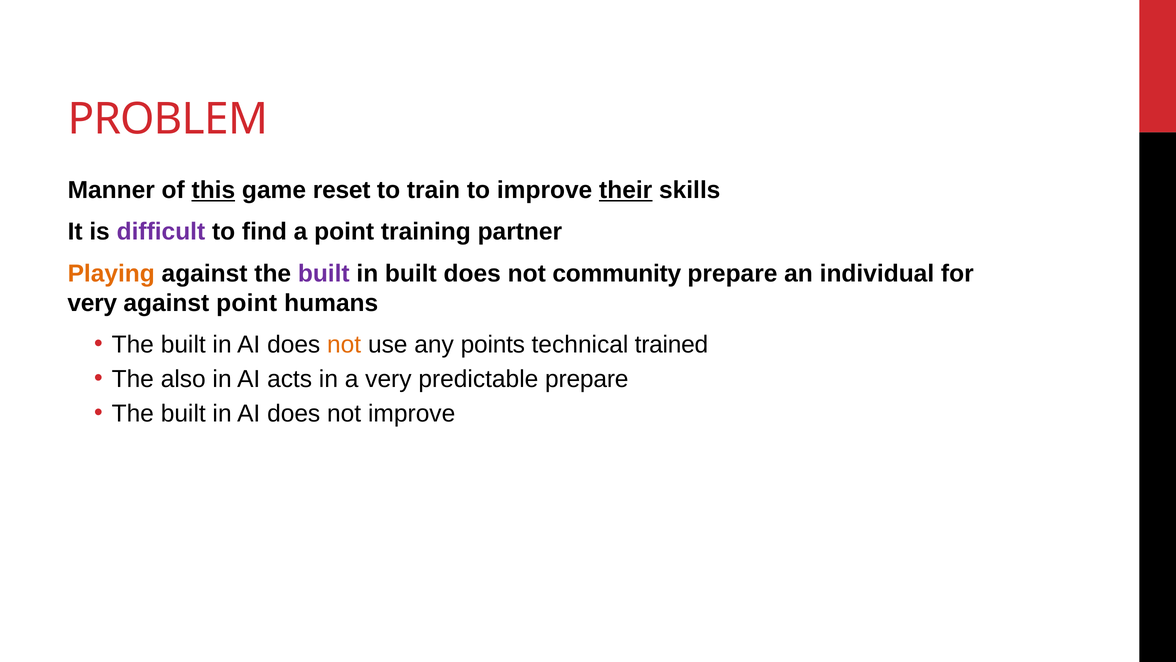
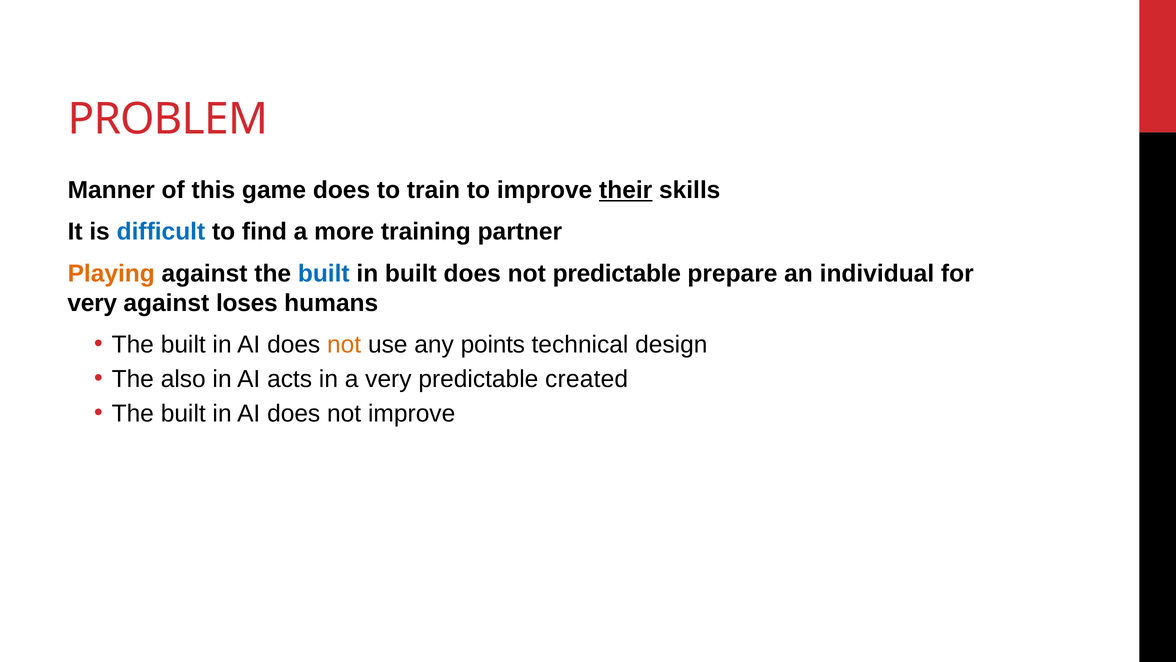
this underline: present -> none
game reset: reset -> does
difficult colour: purple -> blue
a point: point -> more
built at (324, 273) colour: purple -> blue
not community: community -> predictable
against point: point -> loses
trained: trained -> design
predictable prepare: prepare -> created
